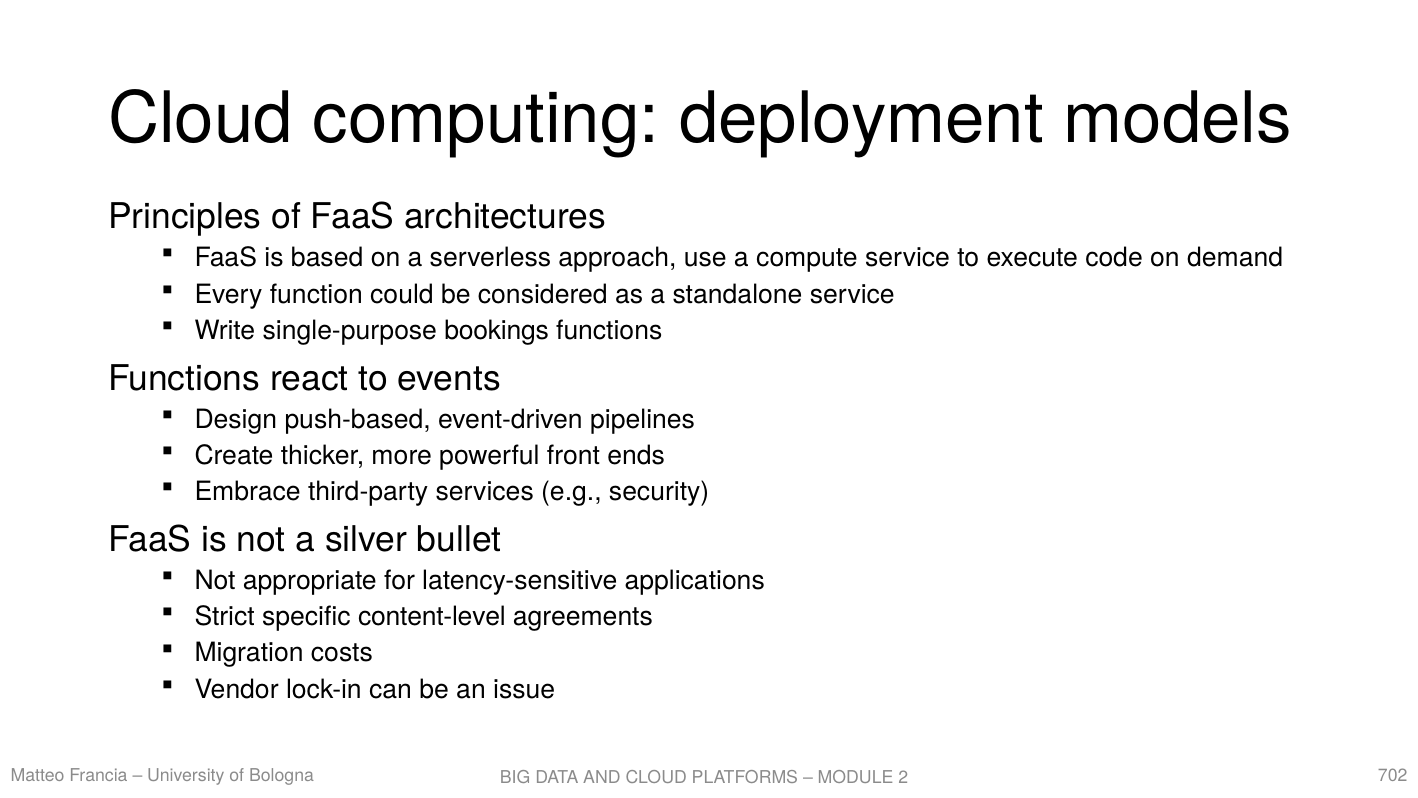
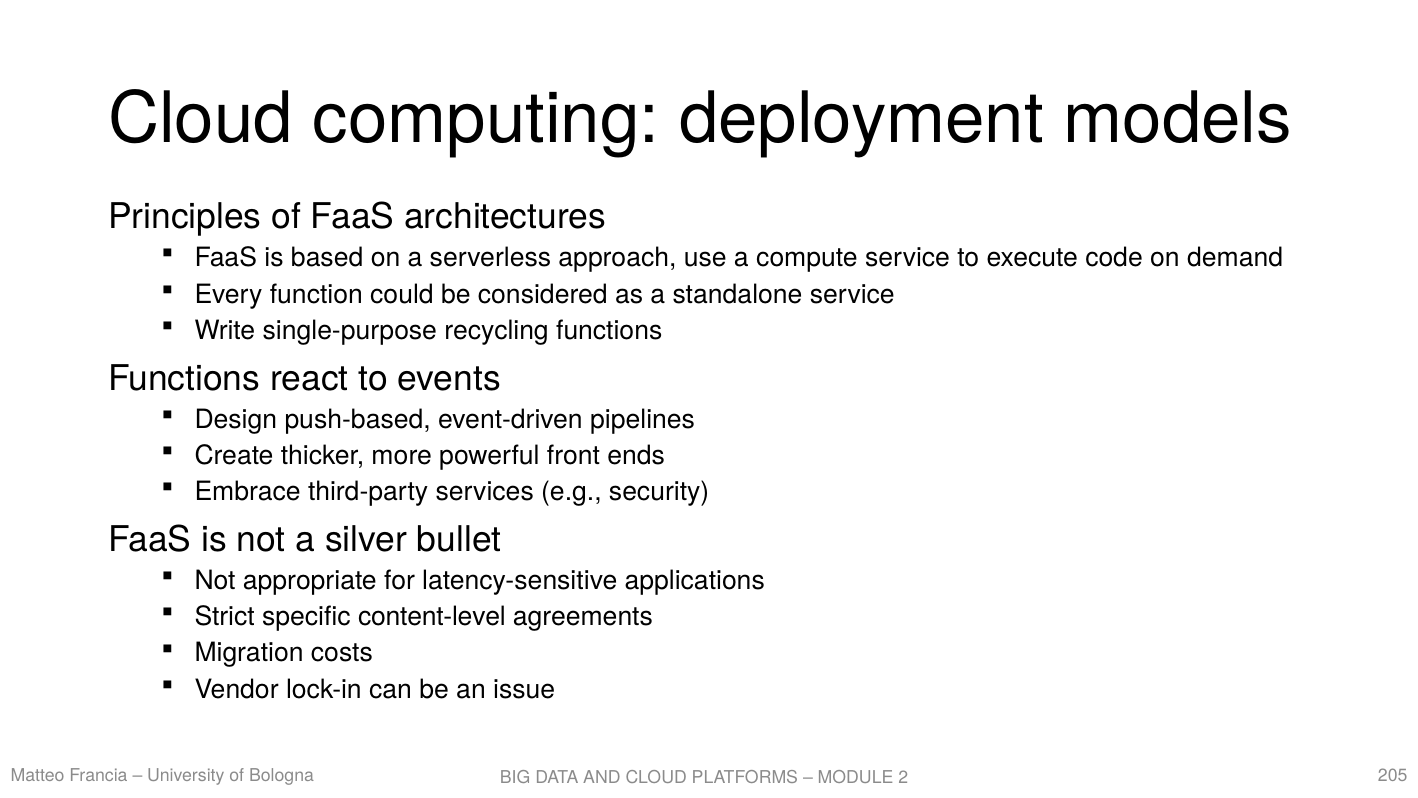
bookings: bookings -> recycling
702: 702 -> 205
